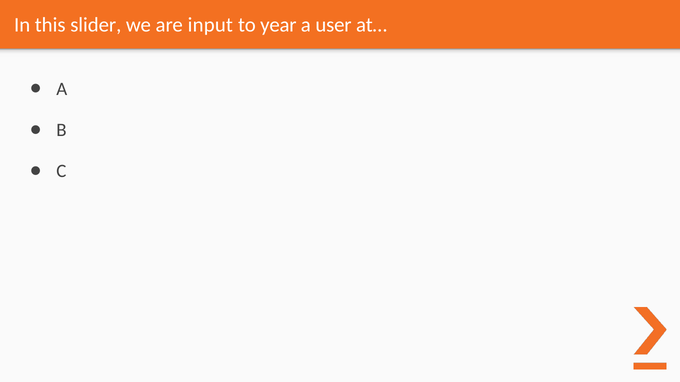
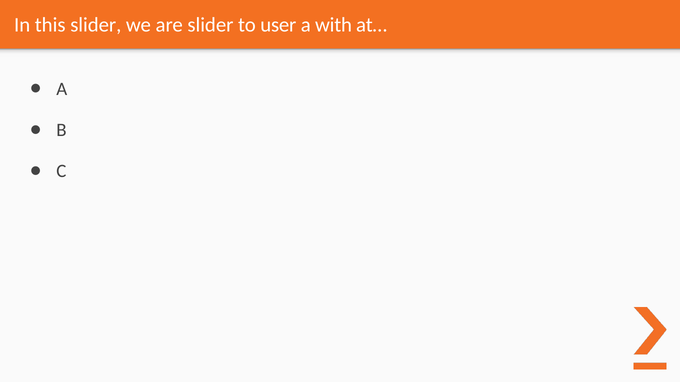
are input: input -> slider
year: year -> user
user: user -> with
